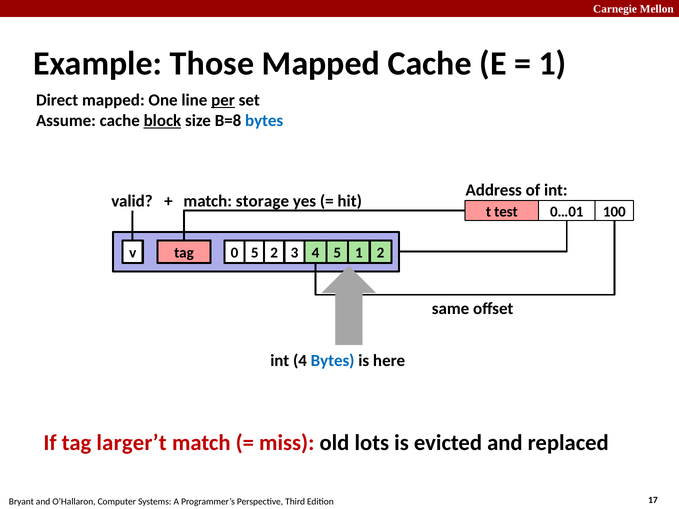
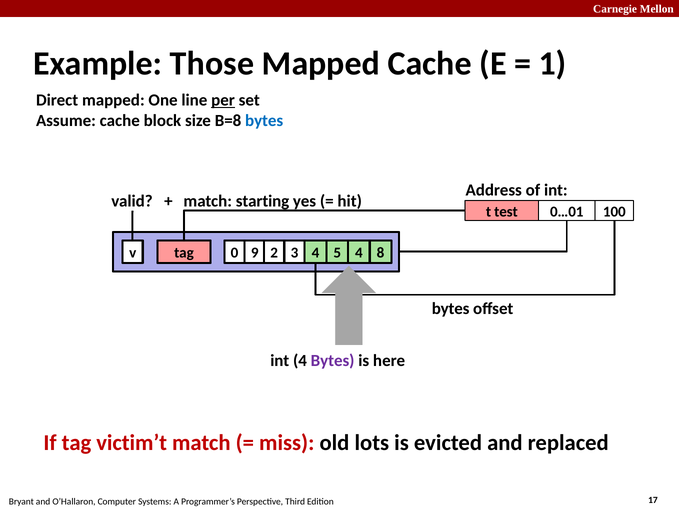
block underline: present -> none
storage: storage -> starting
0 5: 5 -> 9
3 1: 1 -> 4
2 2: 2 -> 8
same at (451, 309): same -> bytes
Bytes at (333, 361) colour: blue -> purple
larger’t: larger’t -> victim’t
